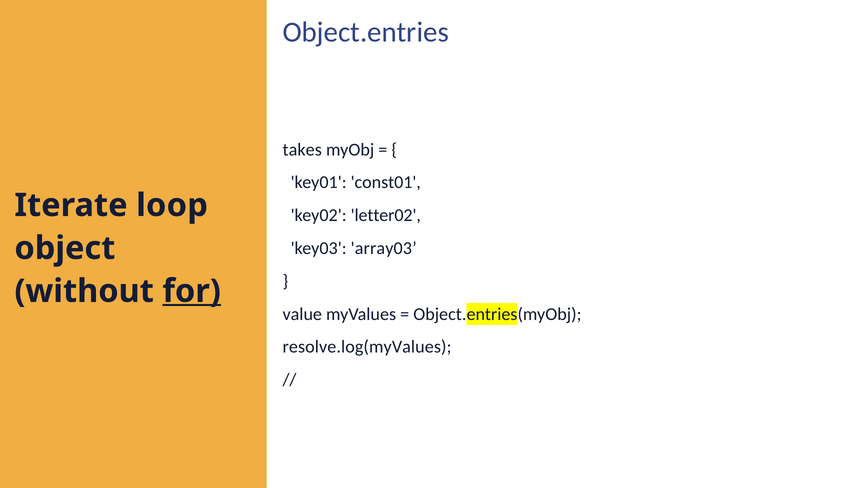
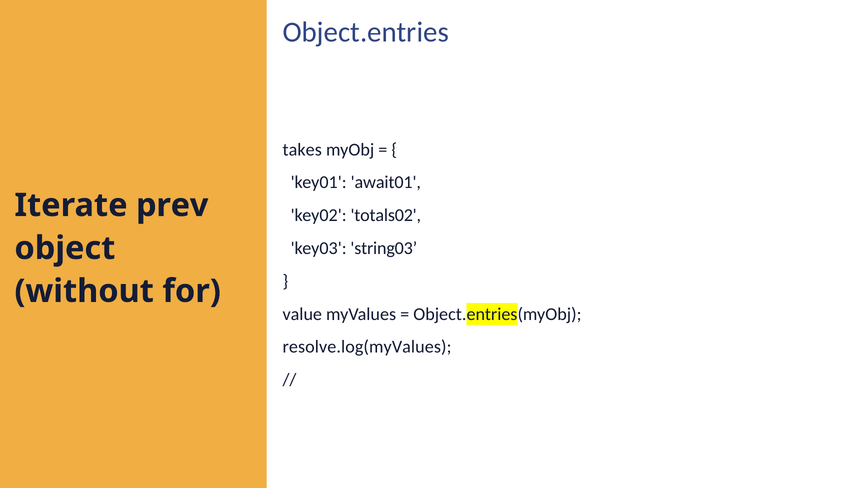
const01: const01 -> await01
loop: loop -> prev
letter02: letter02 -> totals02
array03: array03 -> string03
for underline: present -> none
